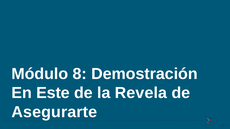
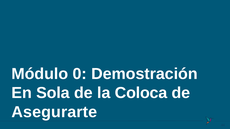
8: 8 -> 0
Este: Este -> Sola
Revela: Revela -> Coloca
